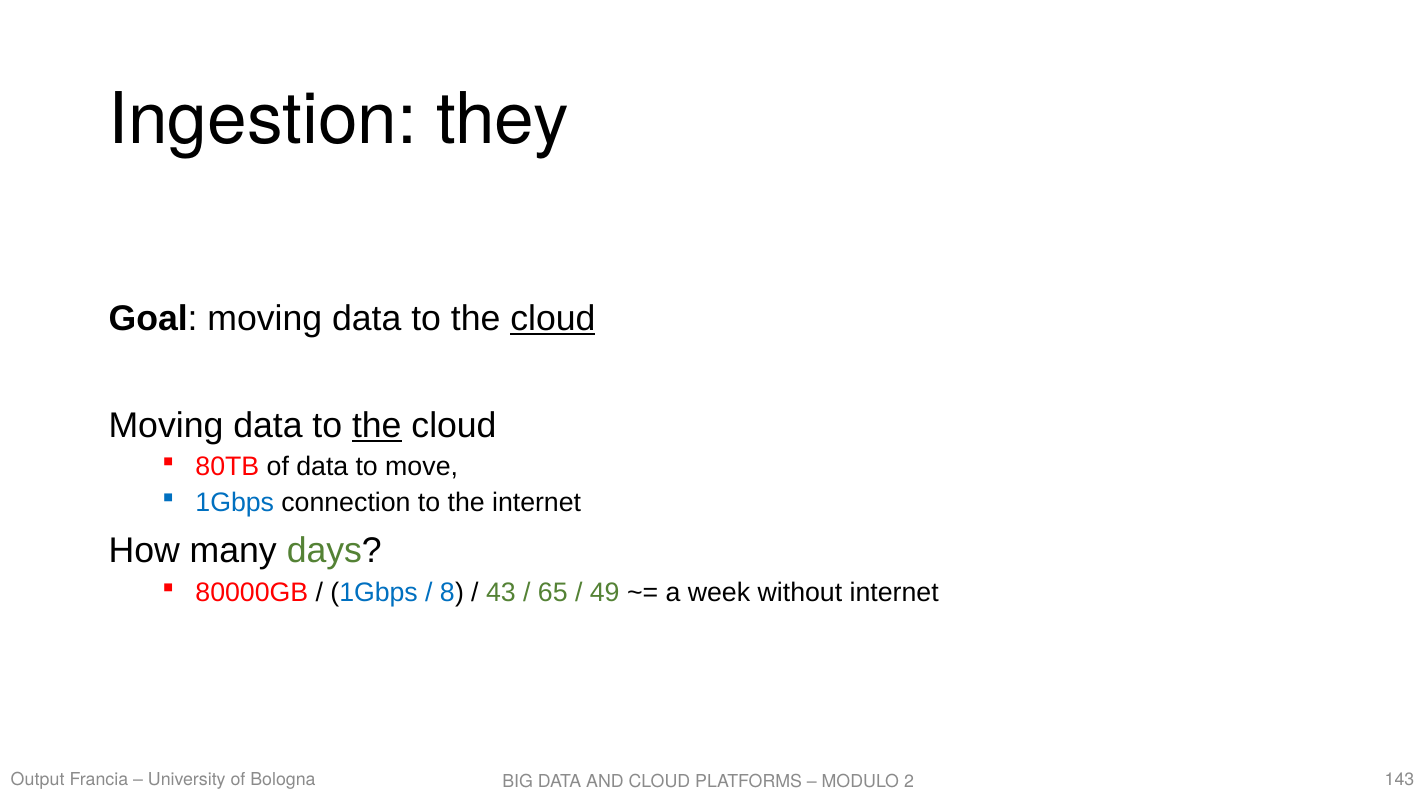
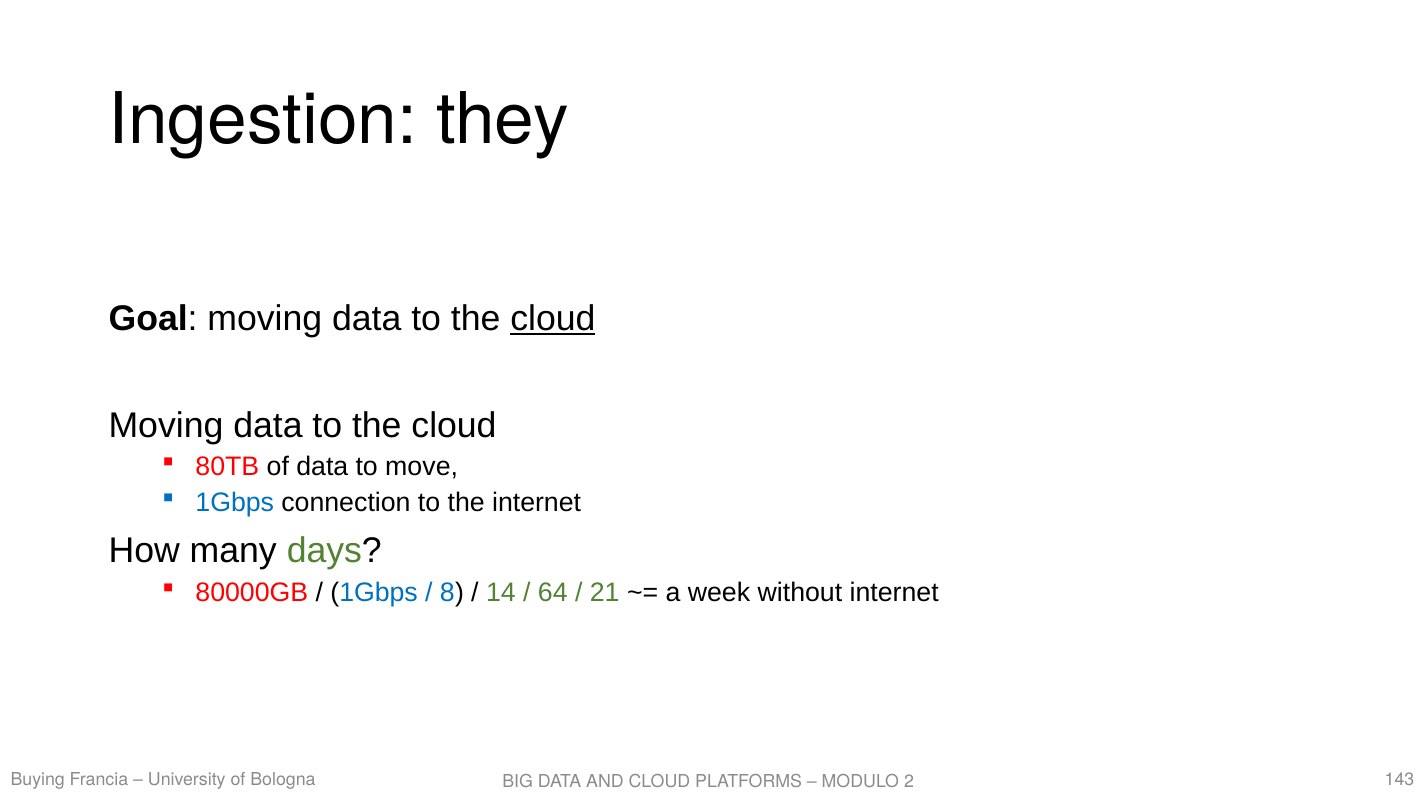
the at (377, 425) underline: present -> none
43: 43 -> 14
65: 65 -> 64
49: 49 -> 21
Output: Output -> Buying
